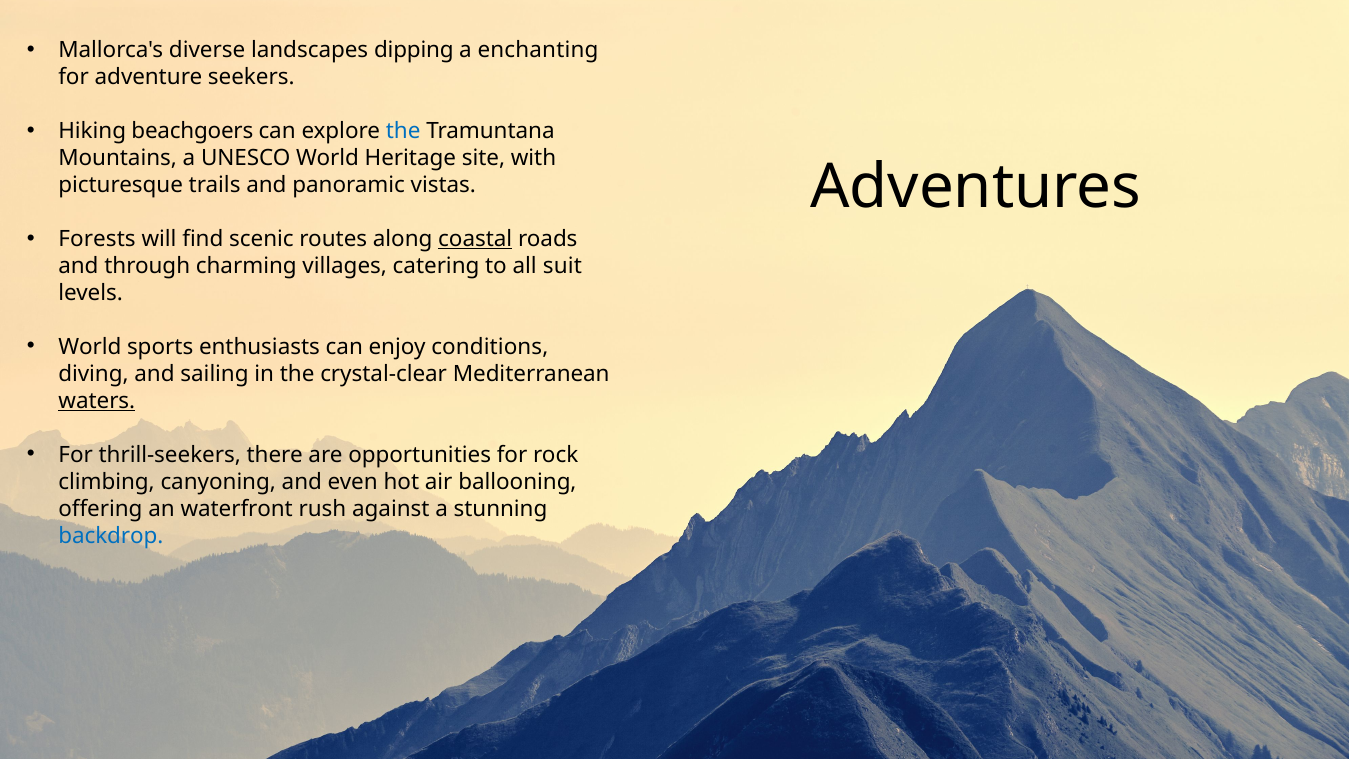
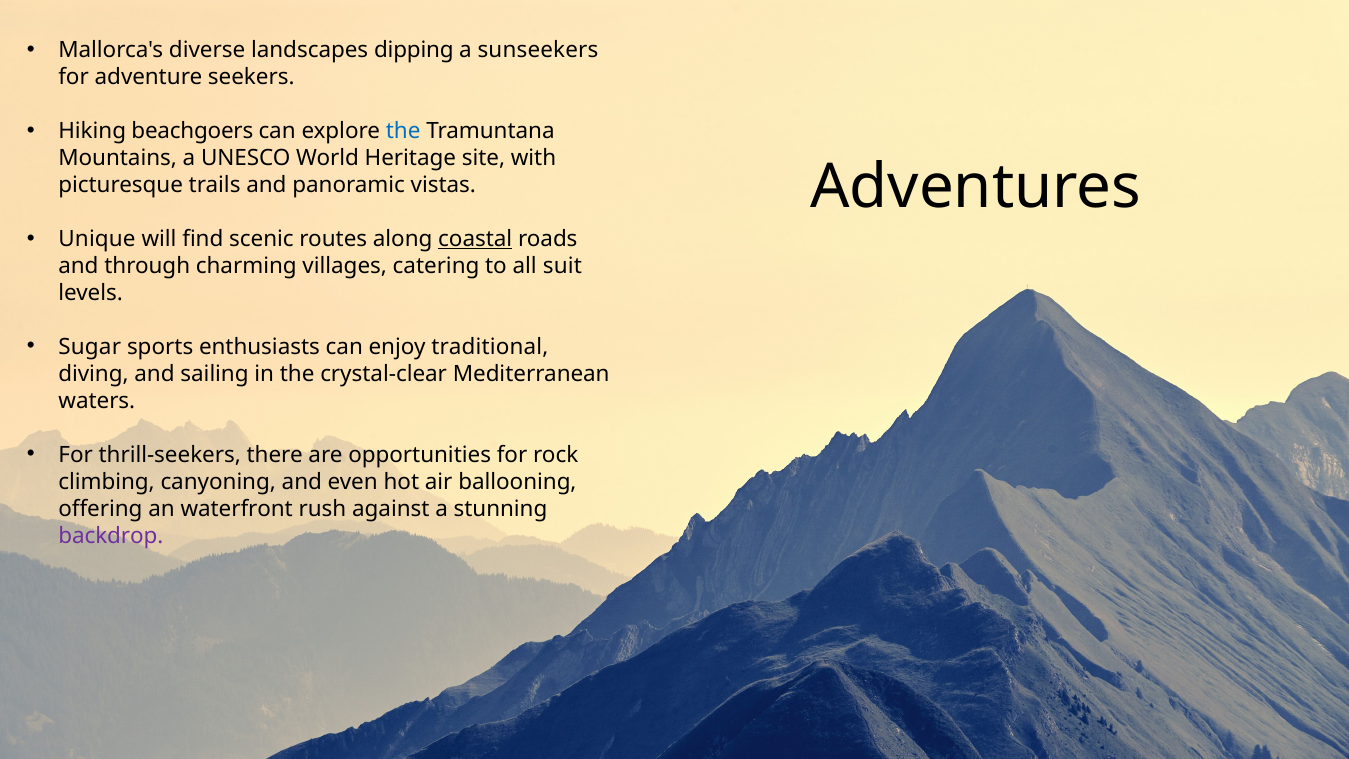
enchanting: enchanting -> sunseekers
Forests: Forests -> Unique
World at (90, 347): World -> Sugar
conditions: conditions -> traditional
waters underline: present -> none
backdrop colour: blue -> purple
